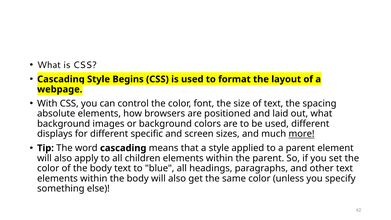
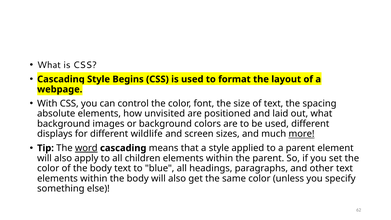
browsers: browsers -> unvisited
specific: specific -> wildlife
word underline: none -> present
